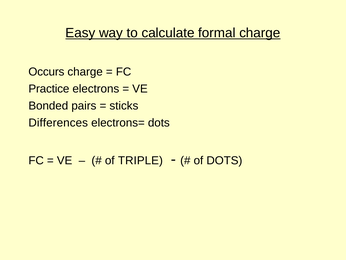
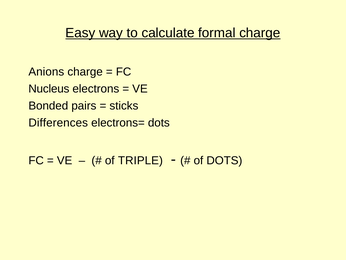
Occurs: Occurs -> Anions
Practice: Practice -> Nucleus
